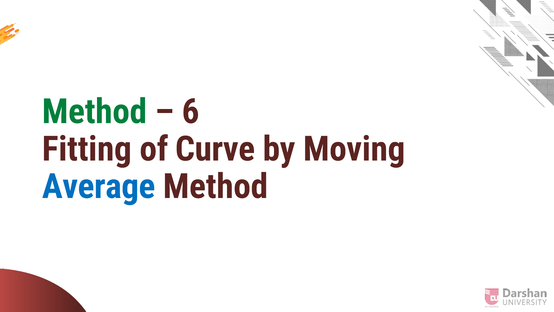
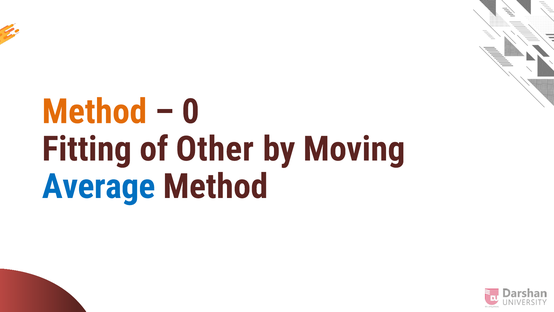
Method at (94, 112) colour: green -> orange
6: 6 -> 0
Curve: Curve -> Other
